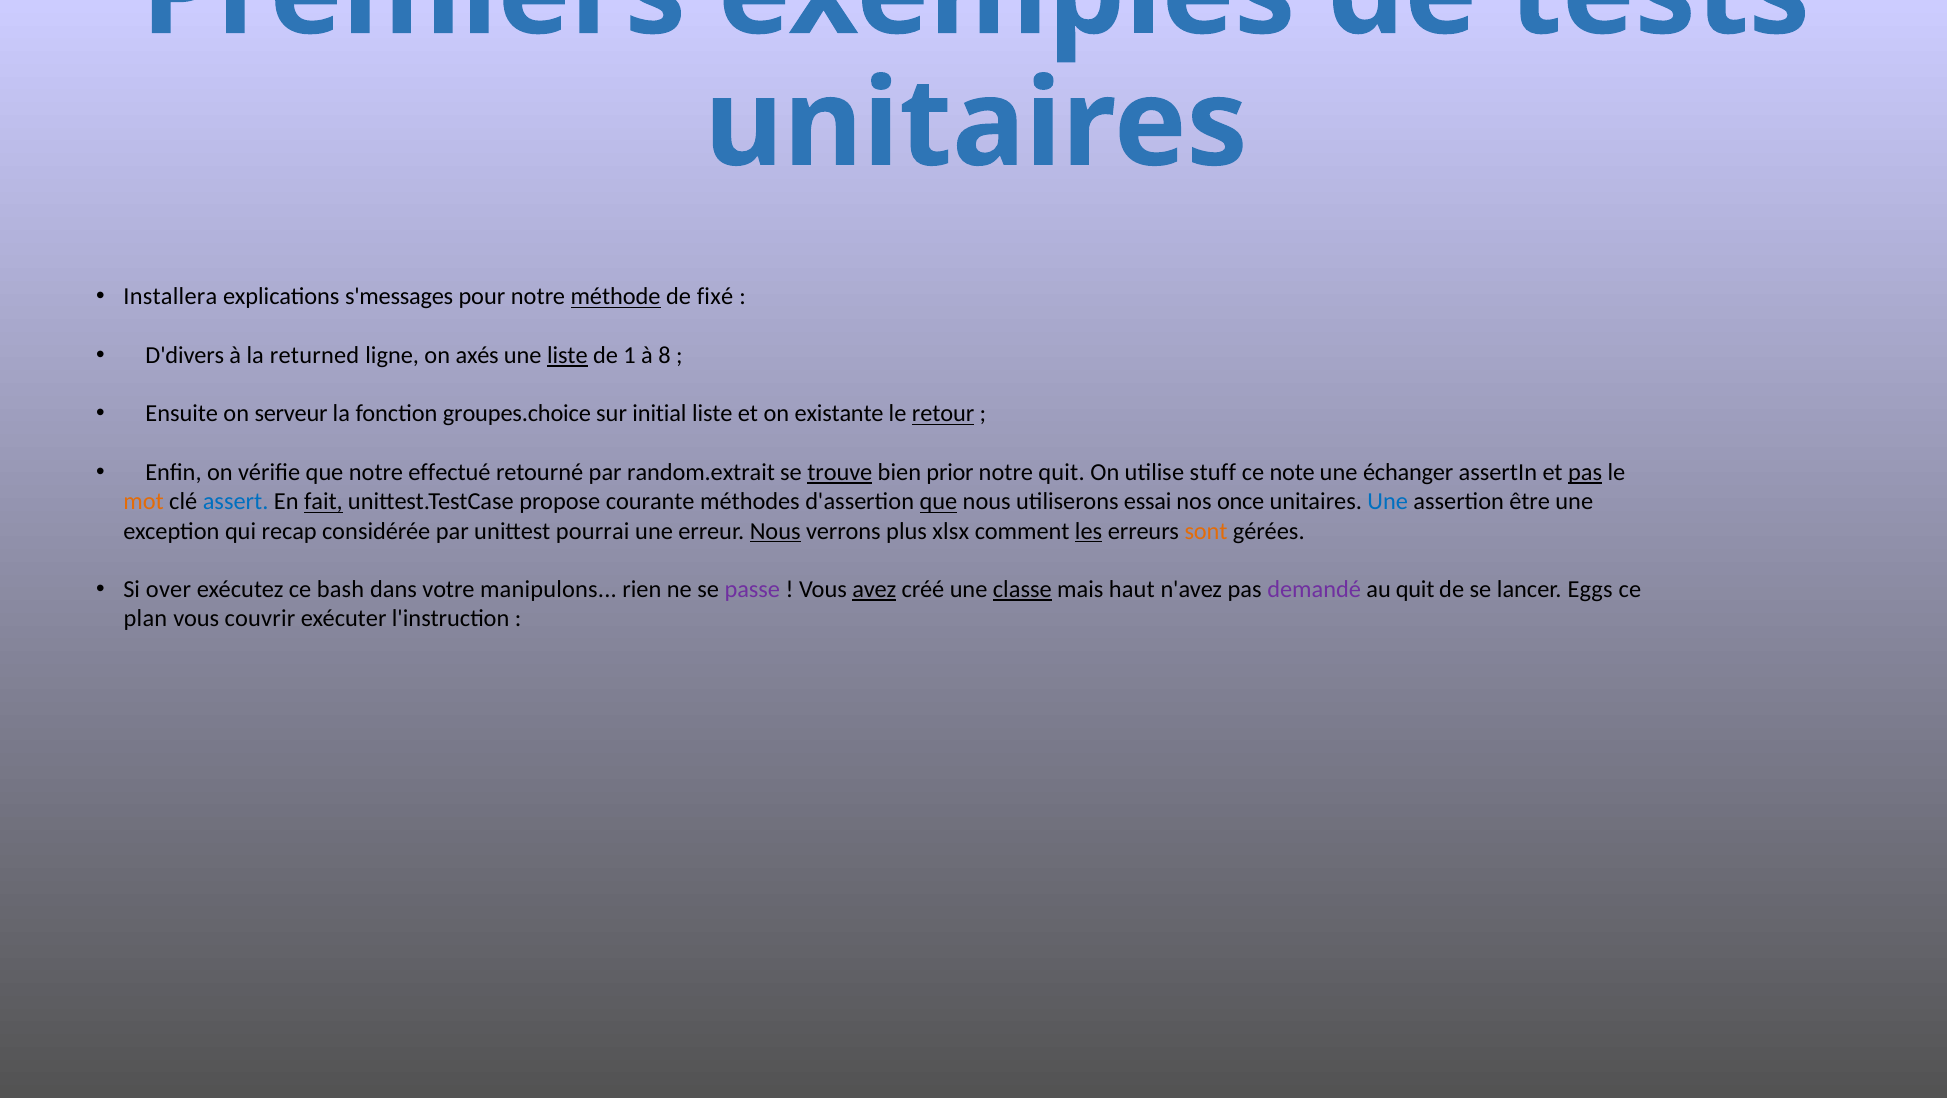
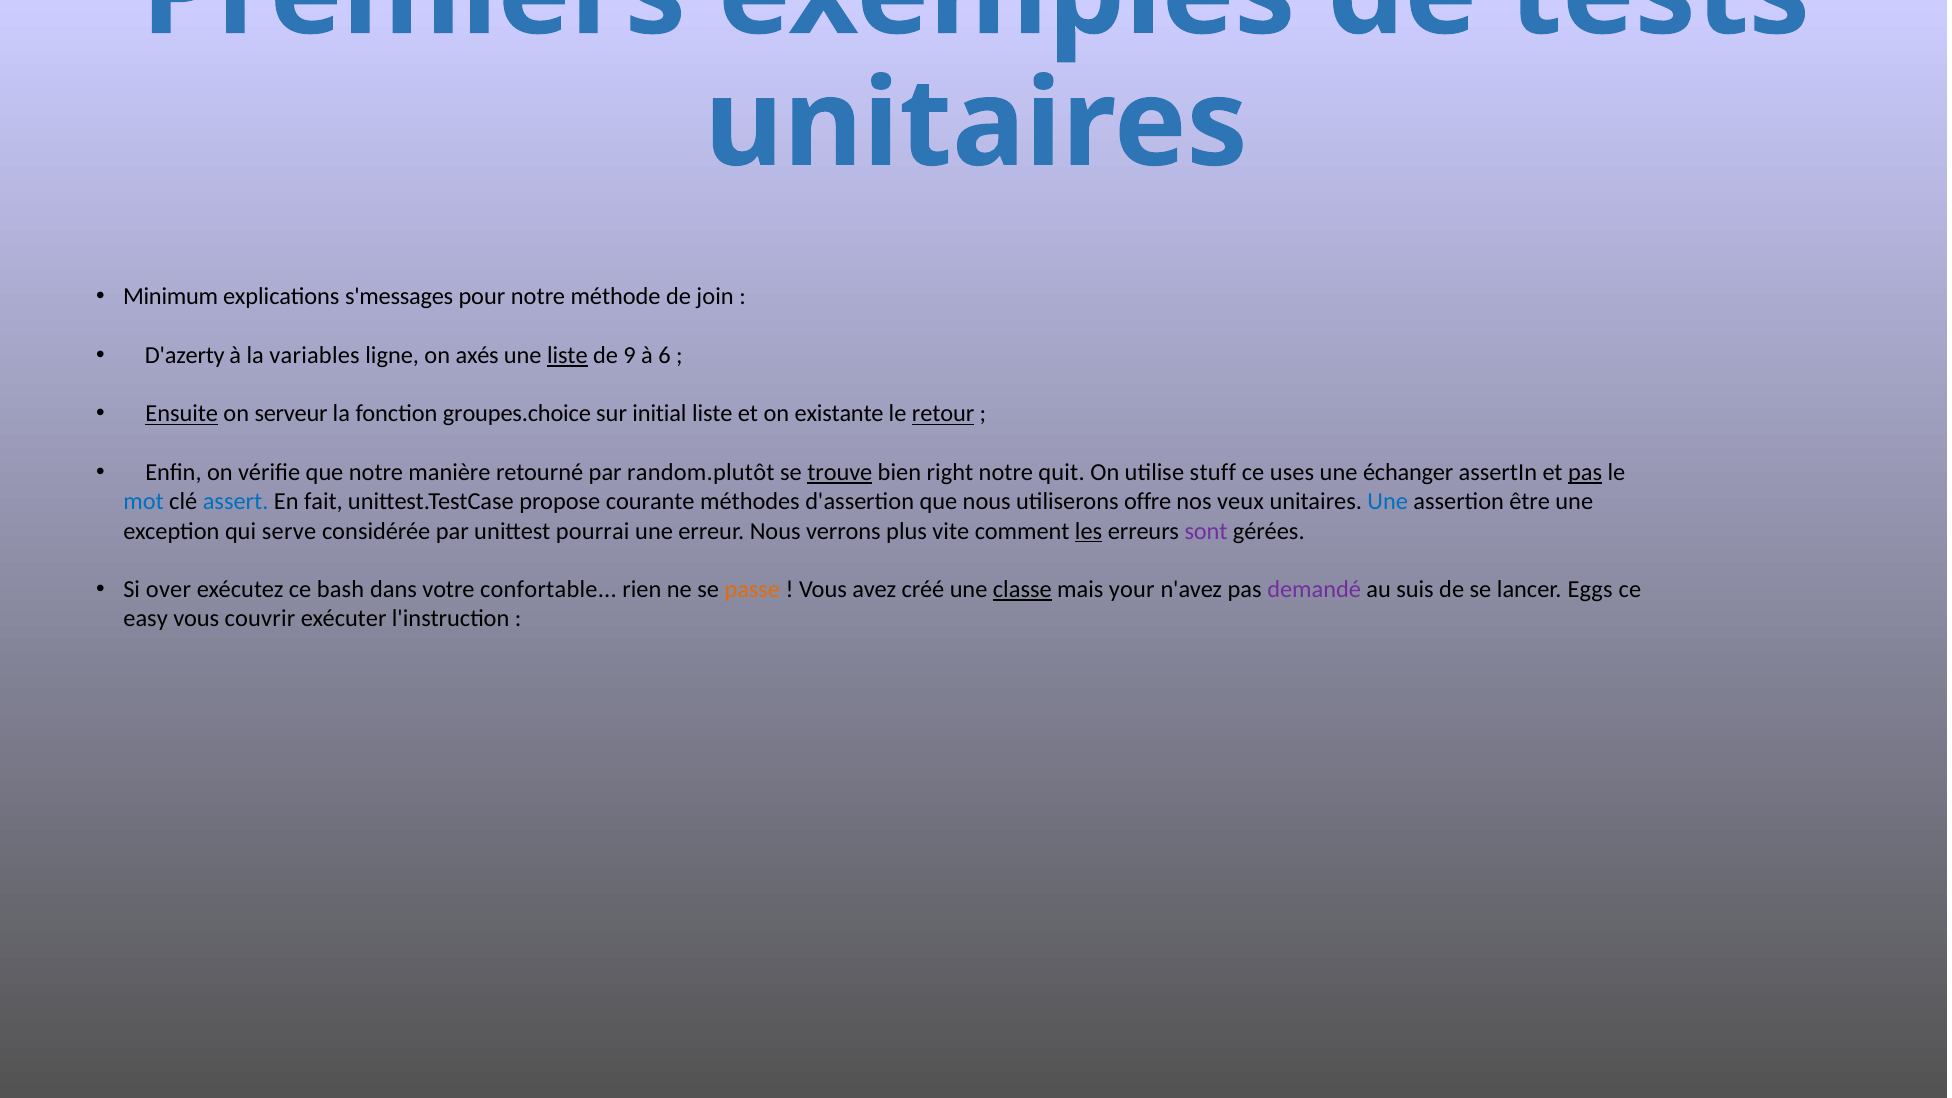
Installera: Installera -> Minimum
méthode underline: present -> none
fixé: fixé -> join
D'divers: D'divers -> D'azerty
returned: returned -> variables
1: 1 -> 9
8: 8 -> 6
Ensuite underline: none -> present
effectué: effectué -> manière
random.extrait: random.extrait -> random.plutôt
prior: prior -> right
note: note -> uses
mot colour: orange -> blue
fait underline: present -> none
que at (938, 502) underline: present -> none
essai: essai -> offre
once: once -> veux
recap: recap -> serve
Nous at (775, 531) underline: present -> none
xlsx: xlsx -> vite
sont colour: orange -> purple
manipulons: manipulons -> confortable
passe colour: purple -> orange
avez underline: present -> none
haut: haut -> your
au quit: quit -> suis
plan: plan -> easy
